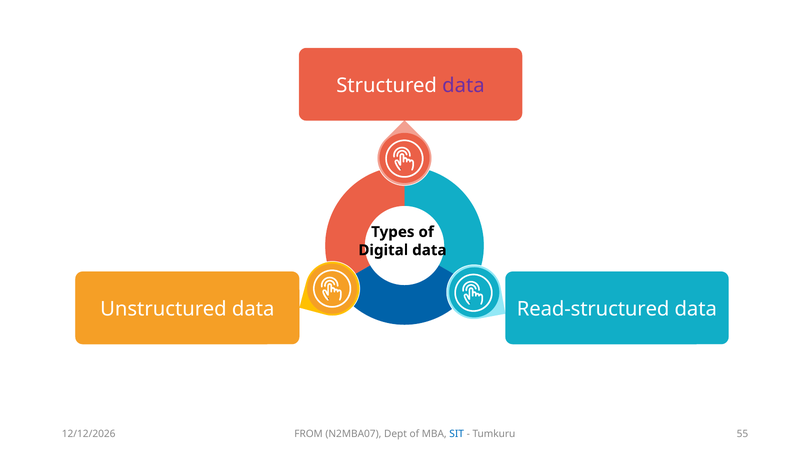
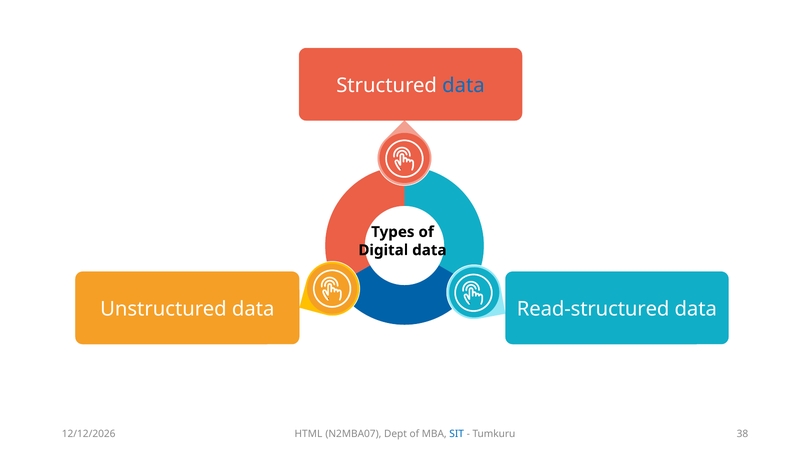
data at (463, 86) colour: purple -> blue
FROM: FROM -> HTML
55: 55 -> 38
